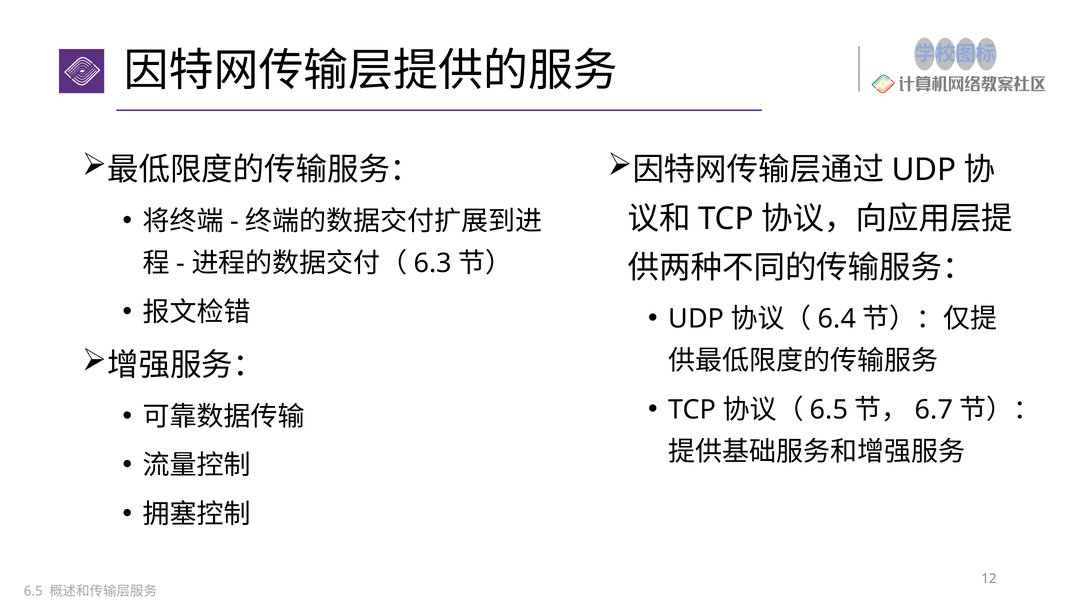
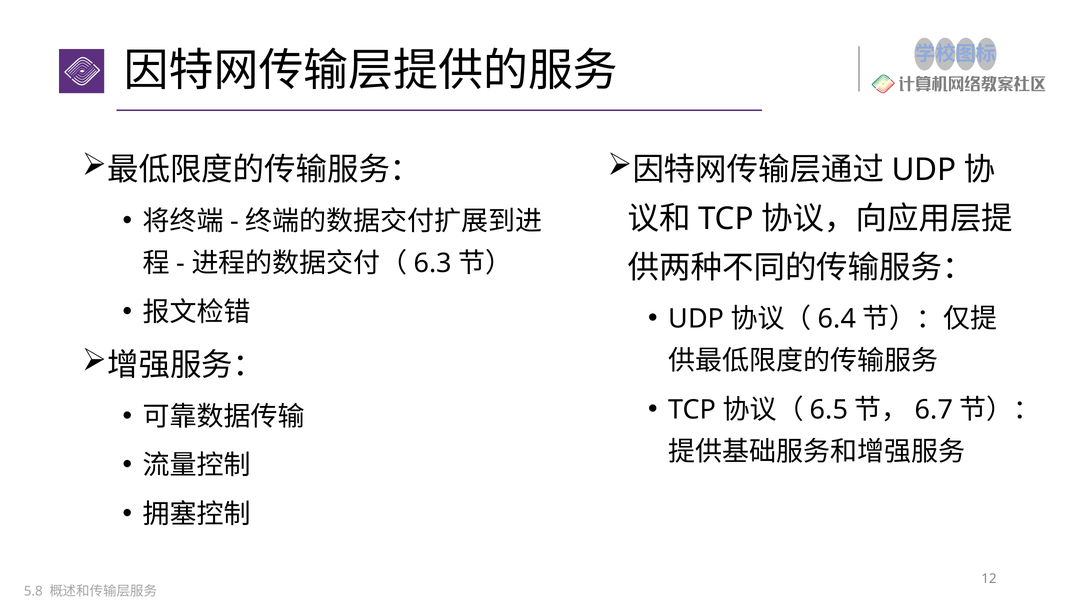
6.5 at (33, 591): 6.5 -> 5.8
